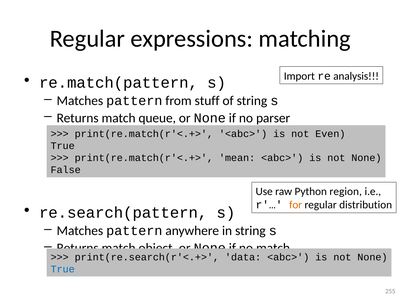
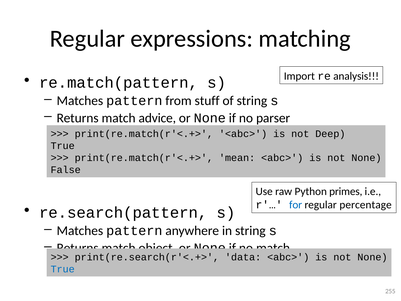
queue: queue -> advice
Even: Even -> Deep
region: region -> primes
for colour: orange -> blue
distribution: distribution -> percentage
